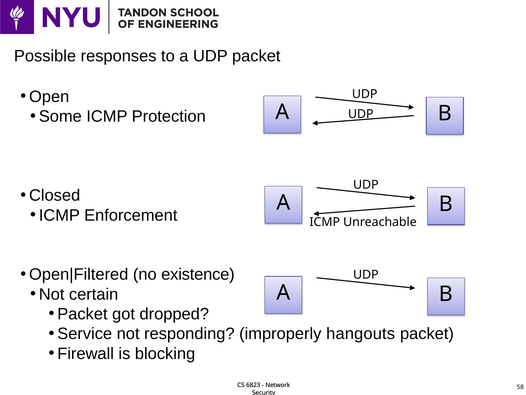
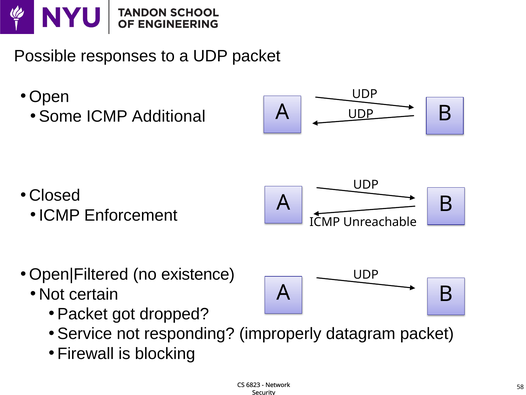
Protection: Protection -> Additional
hangouts: hangouts -> datagram
